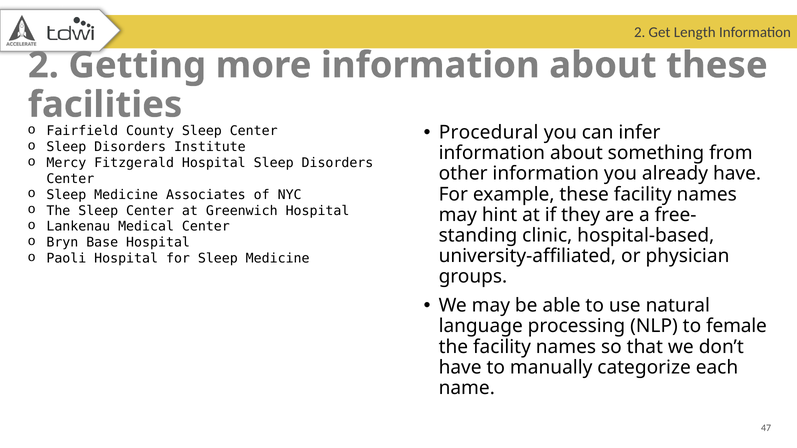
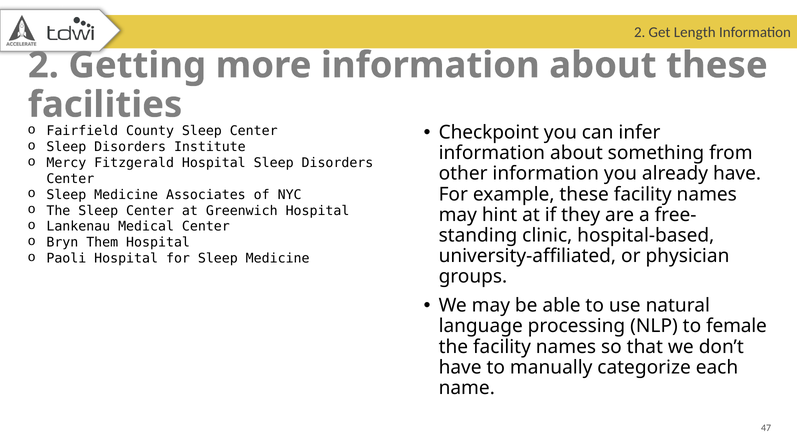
Procedural: Procedural -> Checkpoint
Base: Base -> Them
